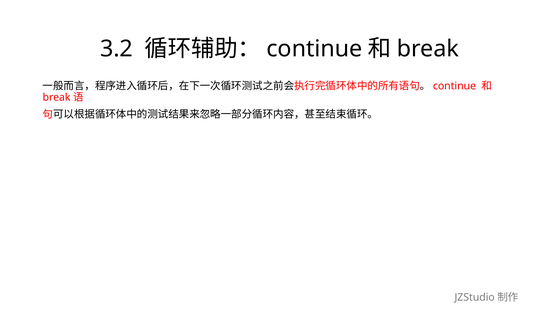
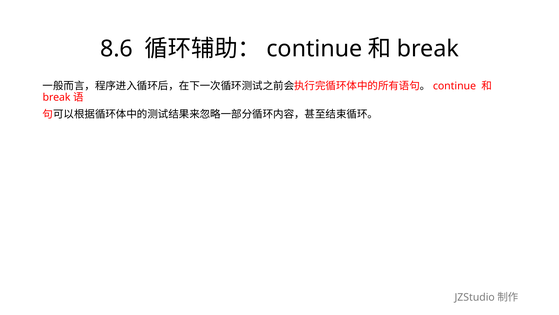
3.2: 3.2 -> 8.6
